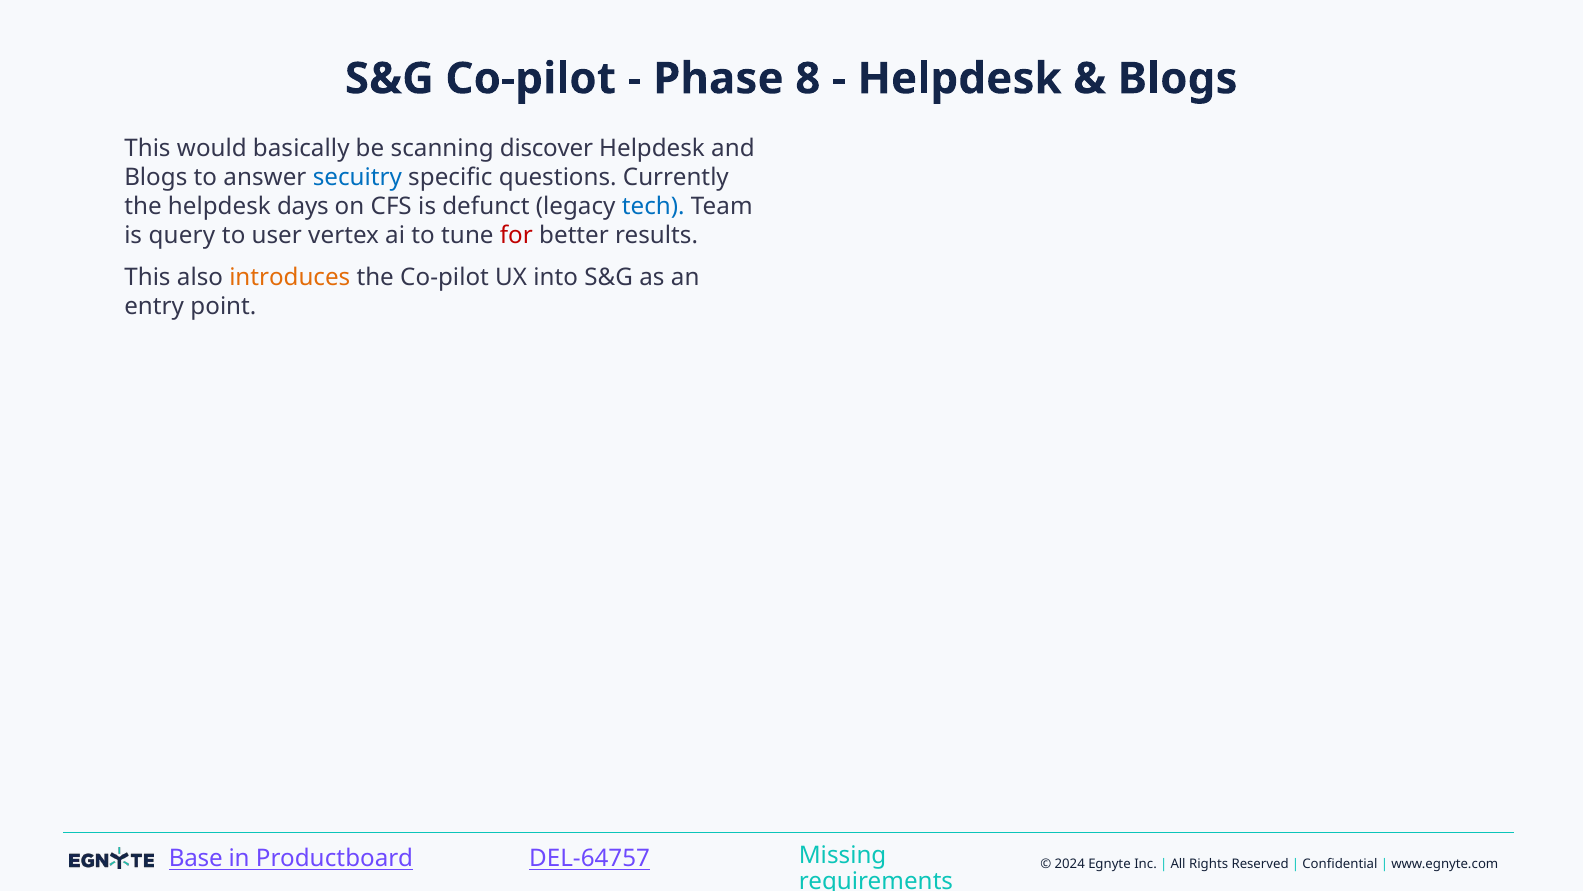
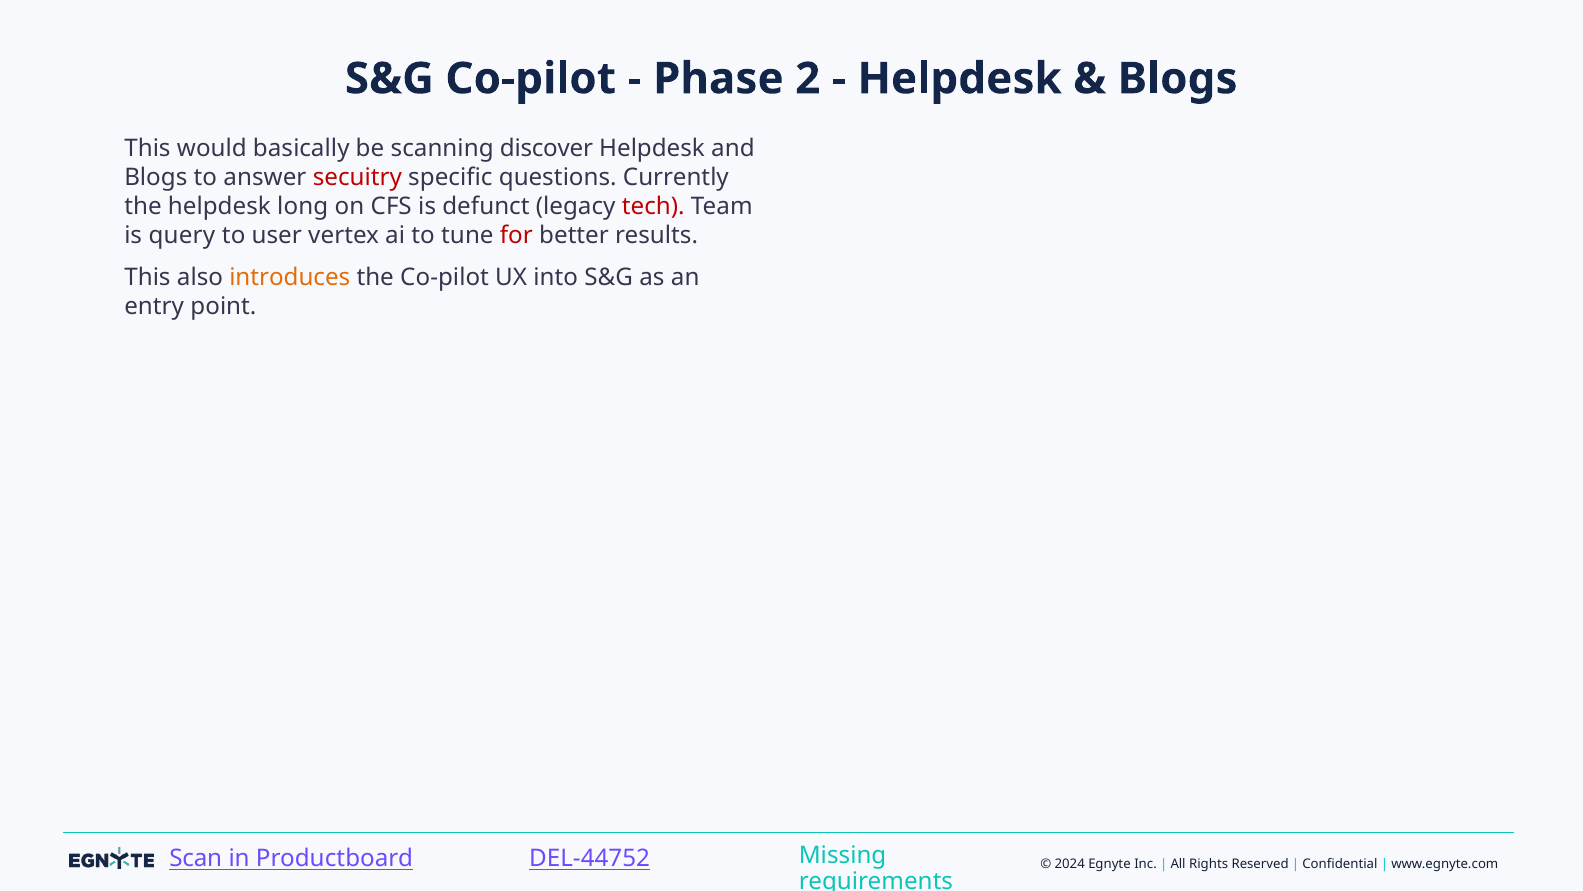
8: 8 -> 2
secuitry colour: blue -> red
days: days -> long
tech colour: blue -> red
Base: Base -> Scan
DEL-64757: DEL-64757 -> DEL-44752
